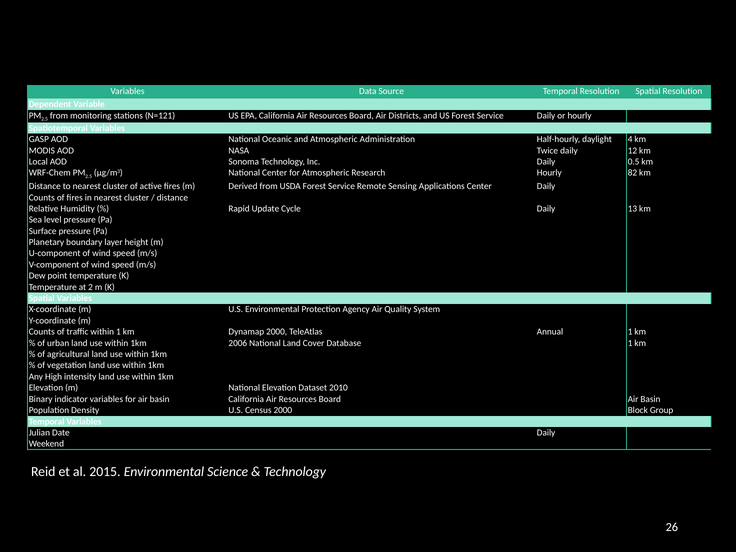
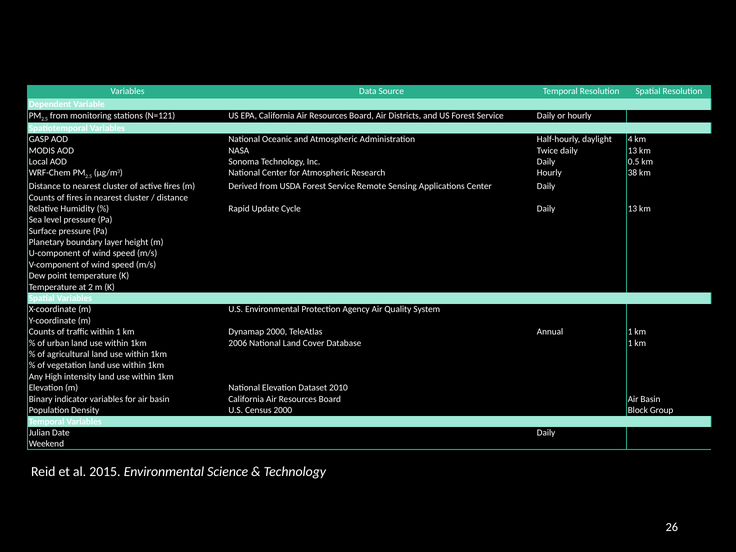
Twice daily 12: 12 -> 13
82: 82 -> 38
